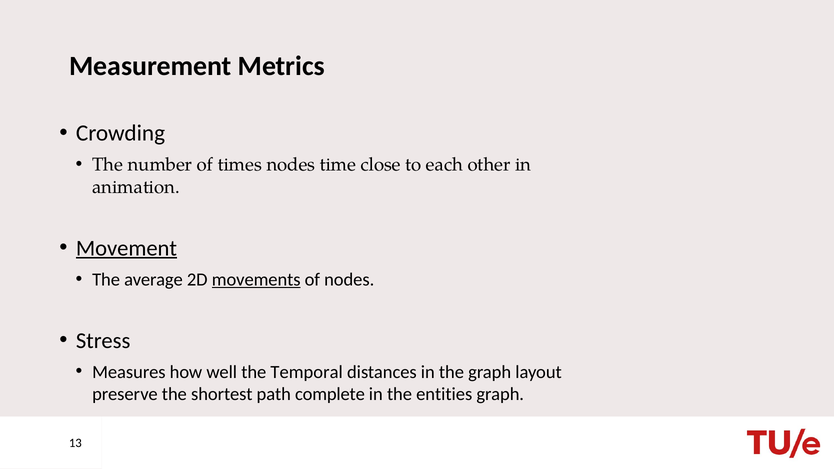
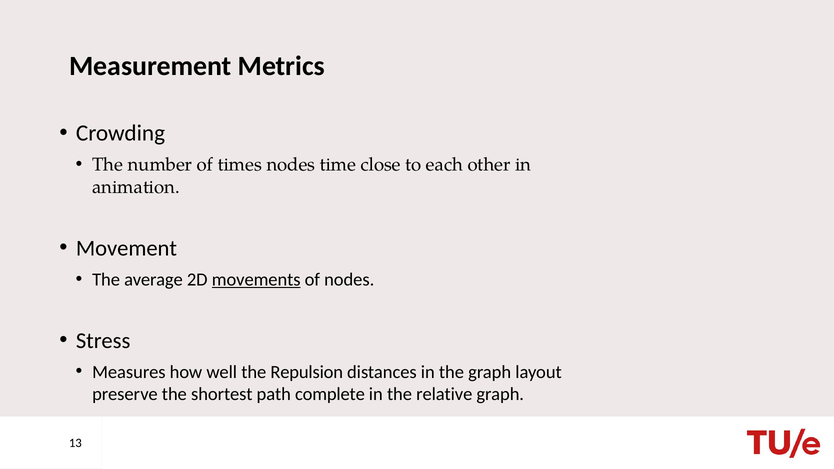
Movement underline: present -> none
Temporal: Temporal -> Repulsion
entities: entities -> relative
